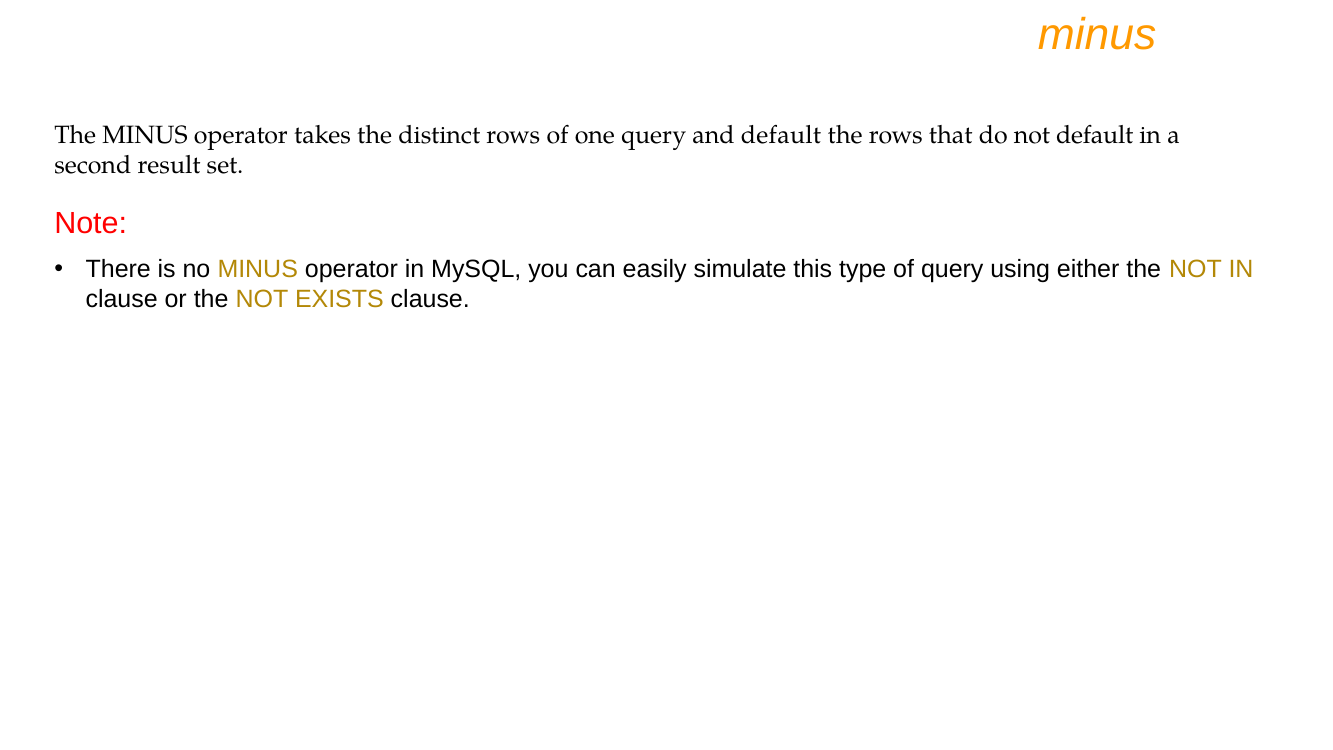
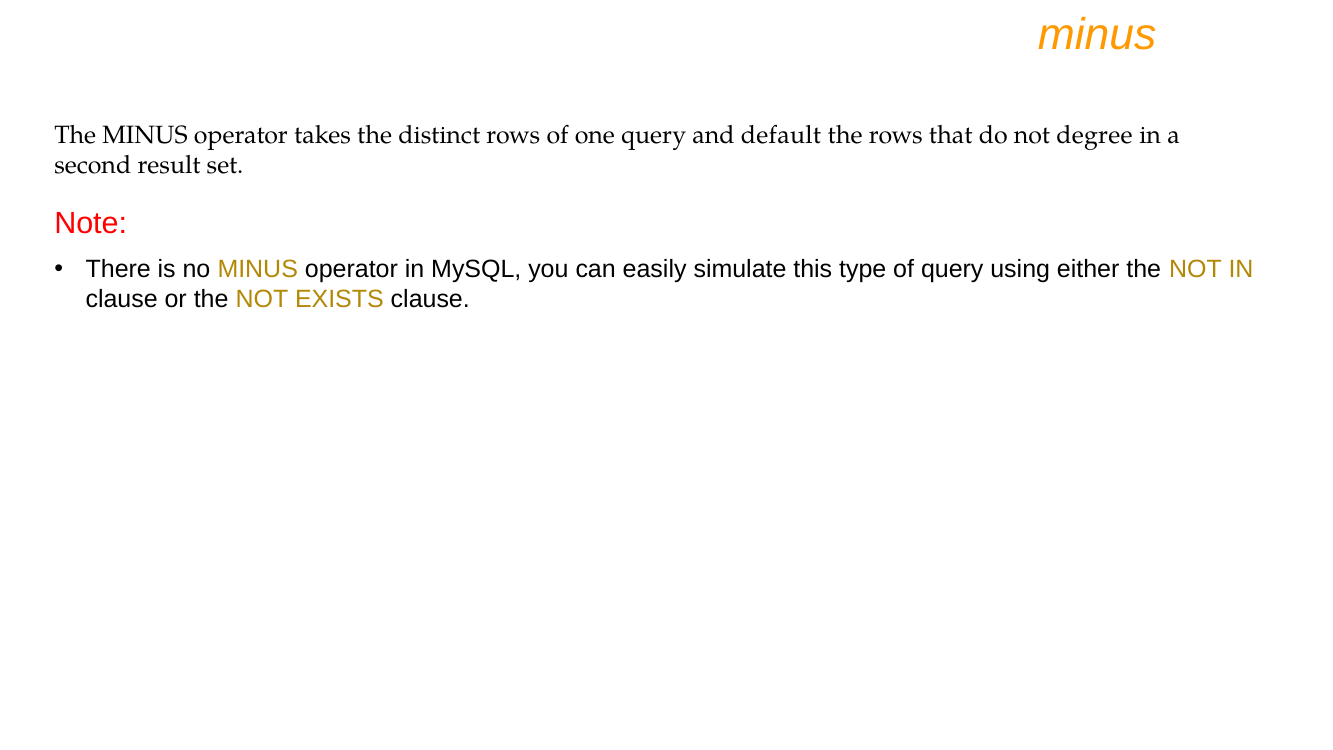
not default: default -> degree
